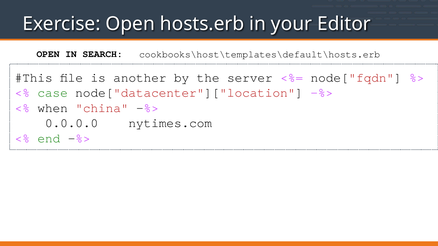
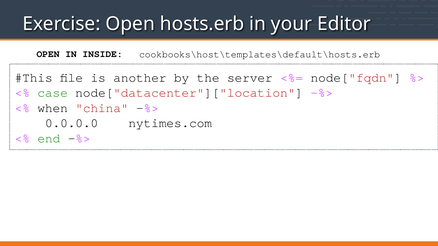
SEARCH: SEARCH -> INSIDE
